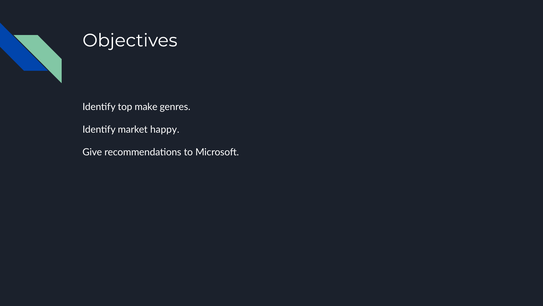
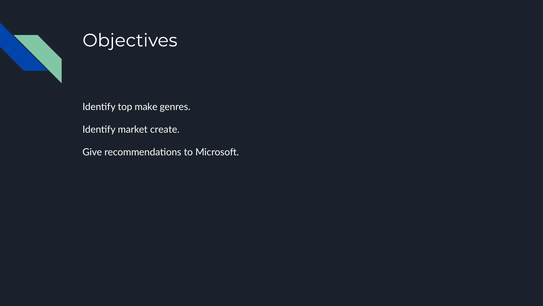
happy: happy -> create
